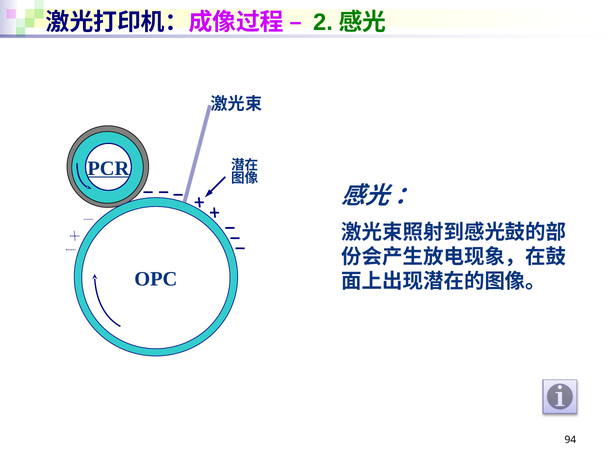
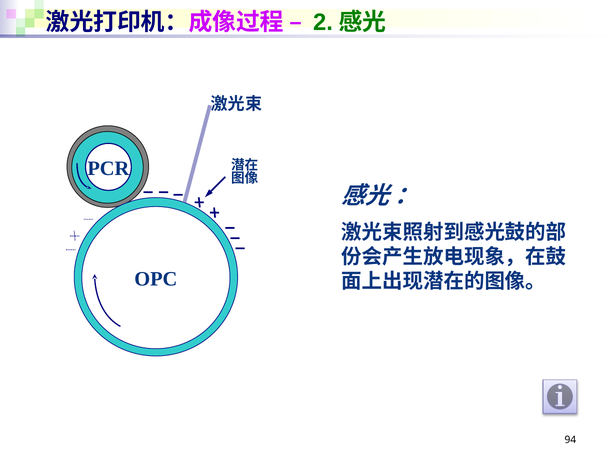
PCR underline: present -> none
